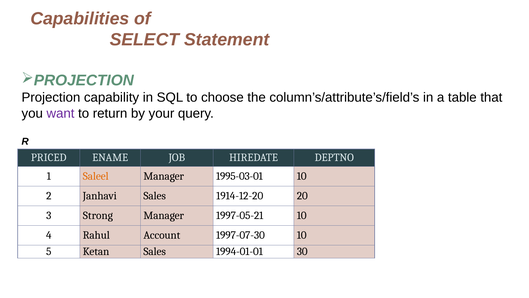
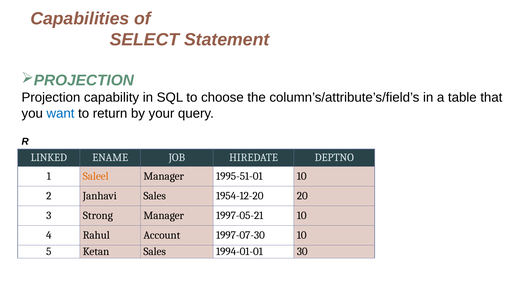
want colour: purple -> blue
PRICED: PRICED -> LINKED
1995-03-01: 1995-03-01 -> 1995-51-01
1914-12-20: 1914-12-20 -> 1954-12-20
